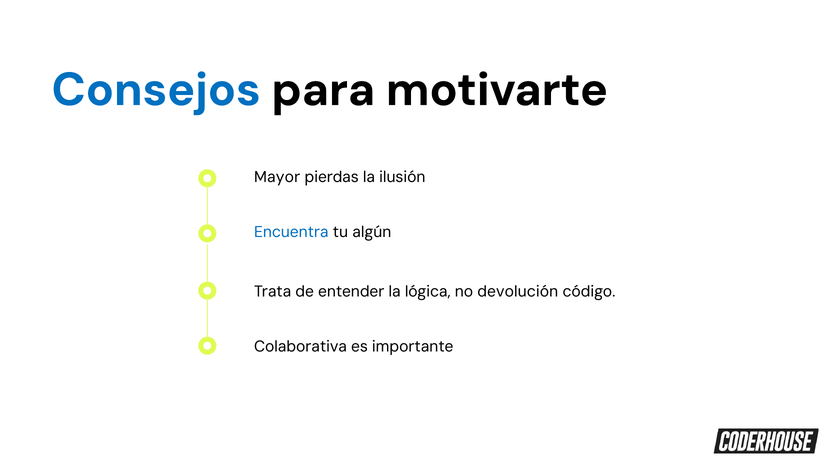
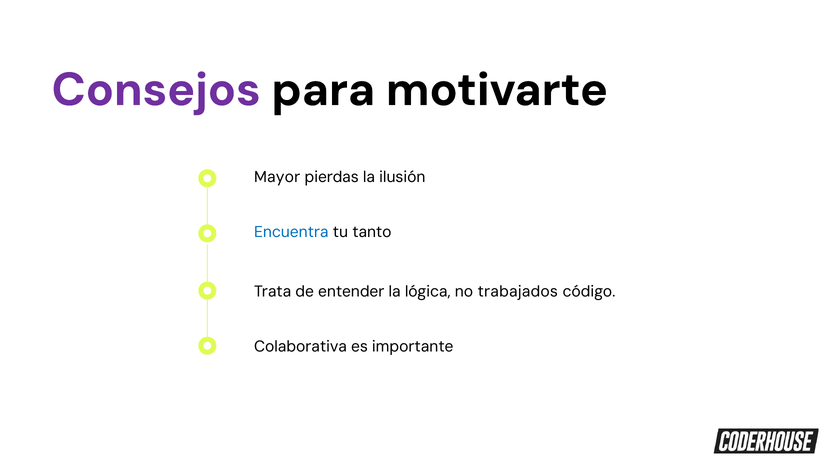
Consejos colour: blue -> purple
algún: algún -> tanto
devolución: devolución -> trabajados
